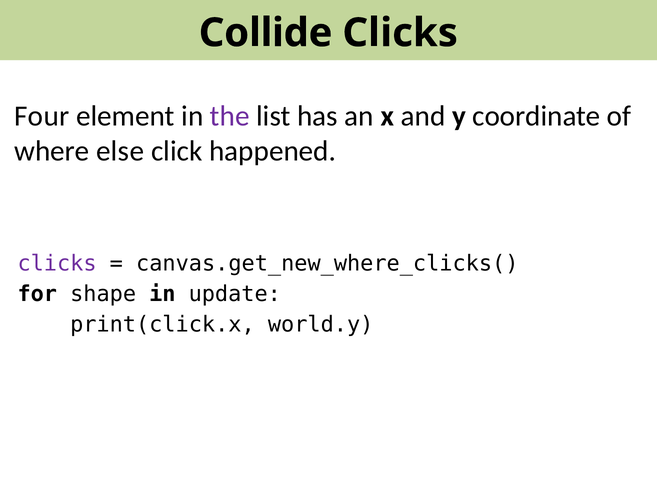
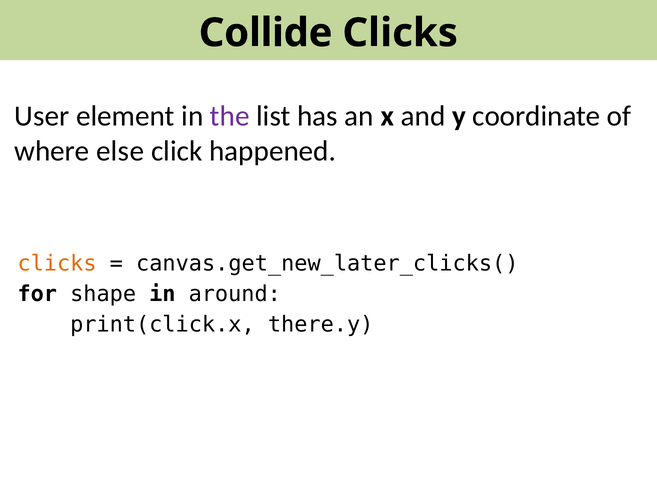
Four: Four -> User
clicks at (57, 263) colour: purple -> orange
canvas.get_new_where_clicks(: canvas.get_new_where_clicks( -> canvas.get_new_later_clicks(
update: update -> around
world.y: world.y -> there.y
